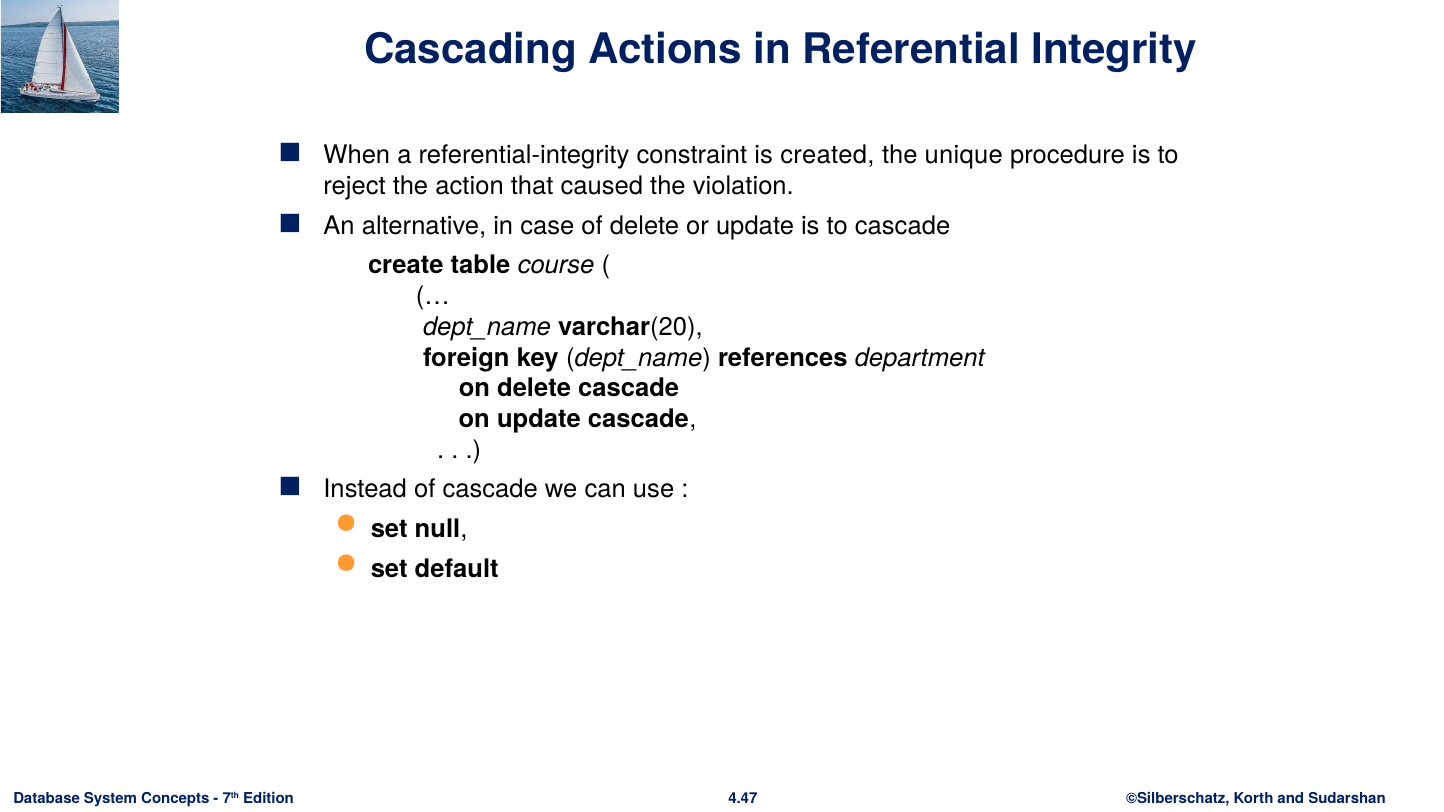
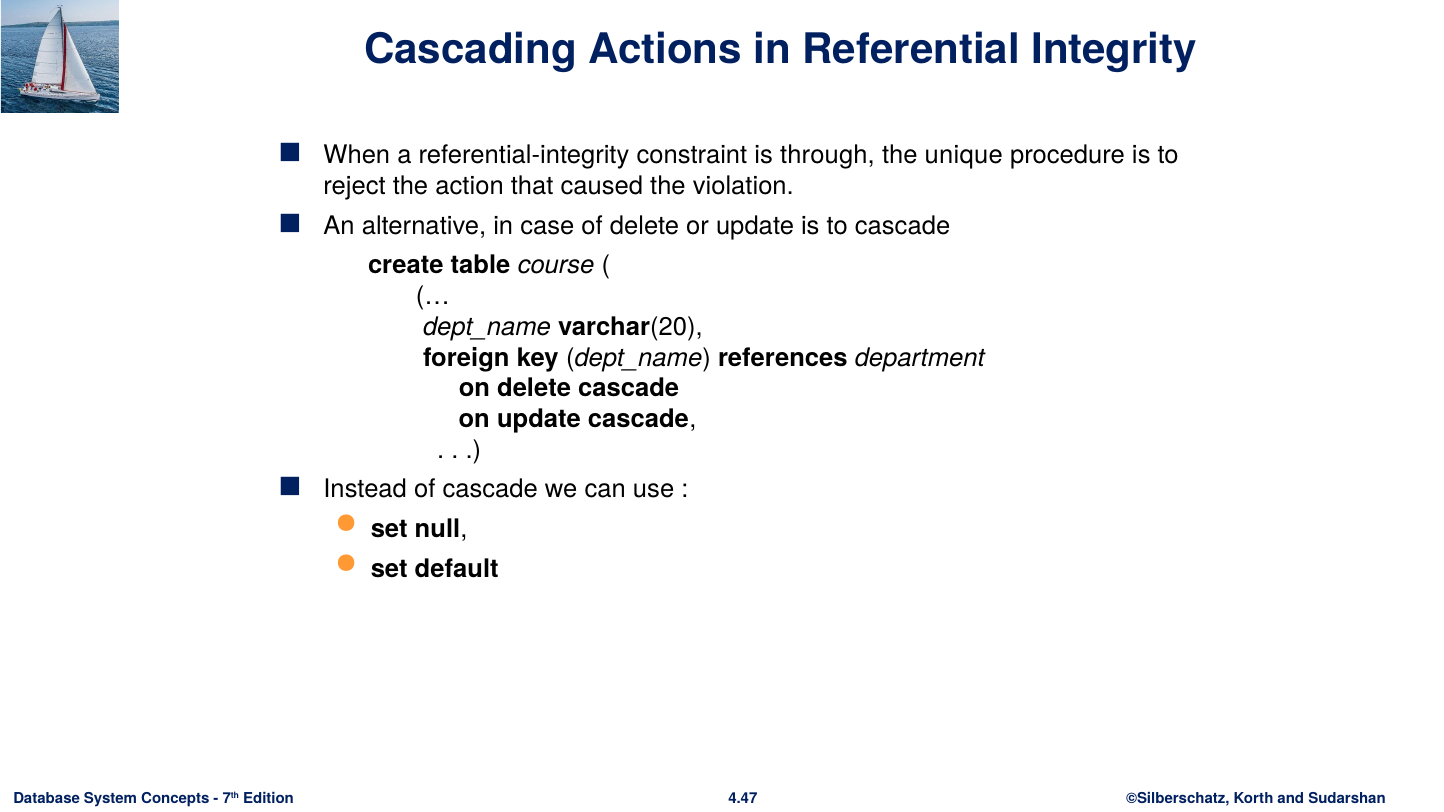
created: created -> through
